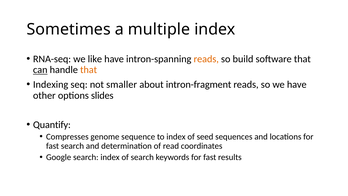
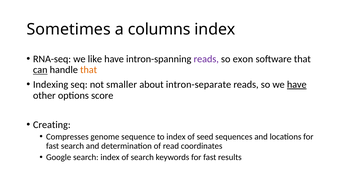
multiple: multiple -> columns
reads at (206, 59) colour: orange -> purple
build: build -> exon
intron-fragment: intron-fragment -> intron-separate
have at (297, 84) underline: none -> present
slides: slides -> score
Quantify: Quantify -> Creating
